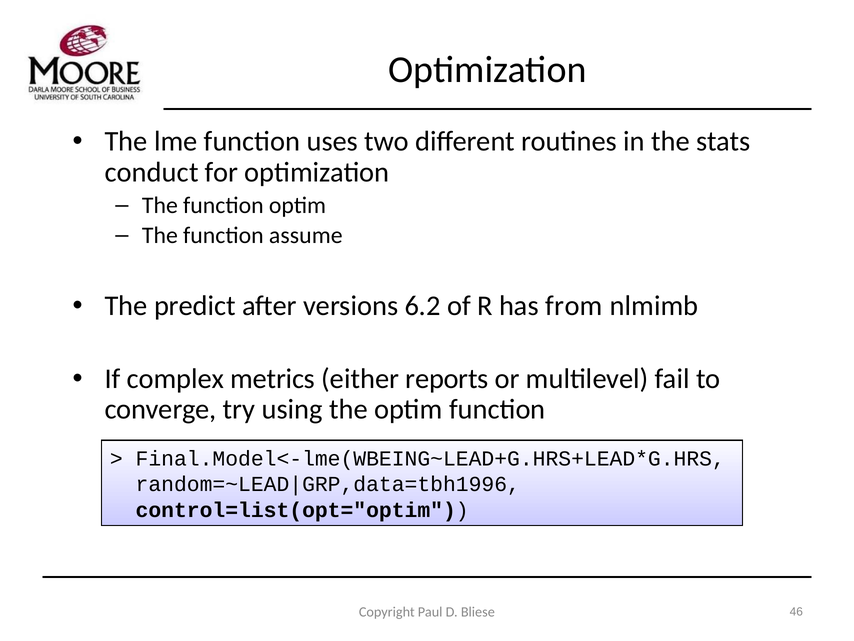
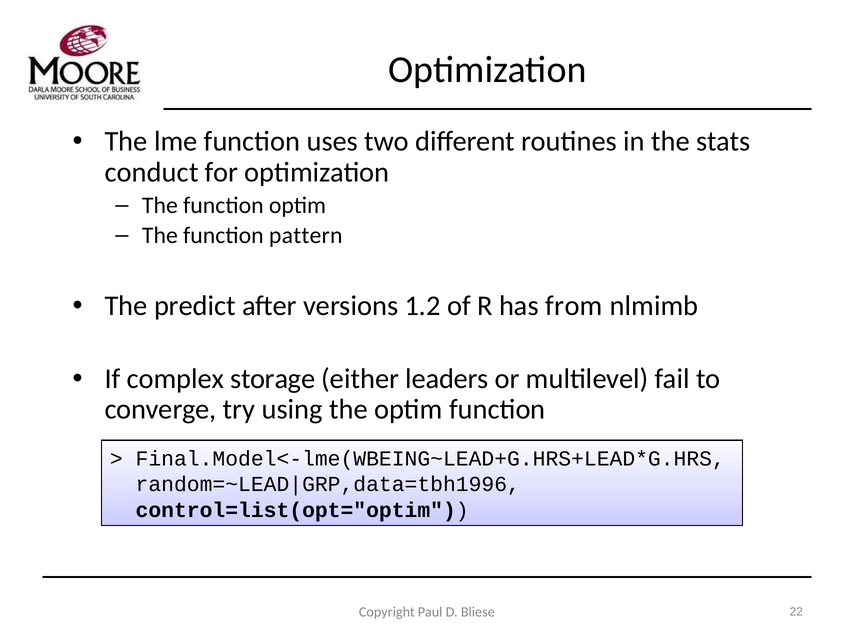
assume: assume -> pattern
6.2: 6.2 -> 1.2
metrics: metrics -> storage
reports: reports -> leaders
46: 46 -> 22
